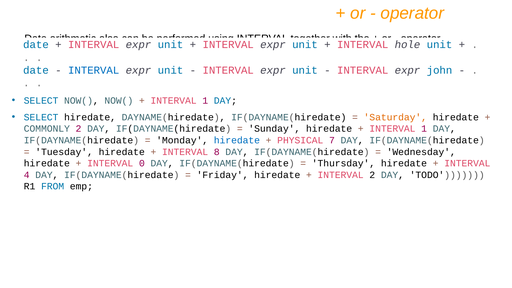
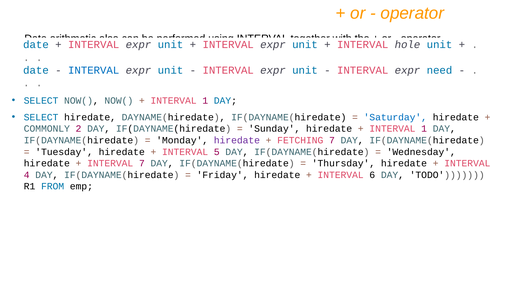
john: john -> need
Saturday colour: orange -> blue
hiredate at (237, 140) colour: blue -> purple
PHYSICAL: PHYSICAL -> FETCHING
8: 8 -> 5
INTERVAL 0: 0 -> 7
INTERVAL 2: 2 -> 6
